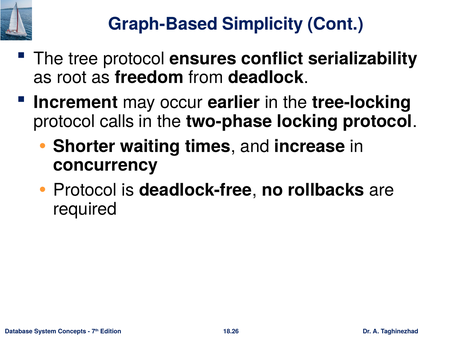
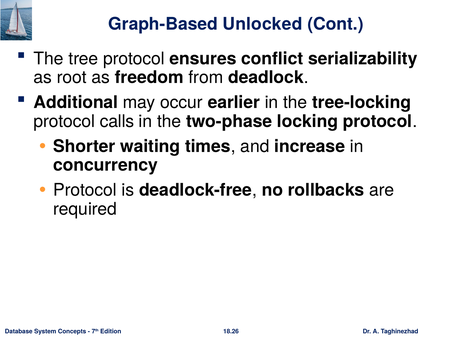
Simplicity: Simplicity -> Unlocked
Increment: Increment -> Additional
